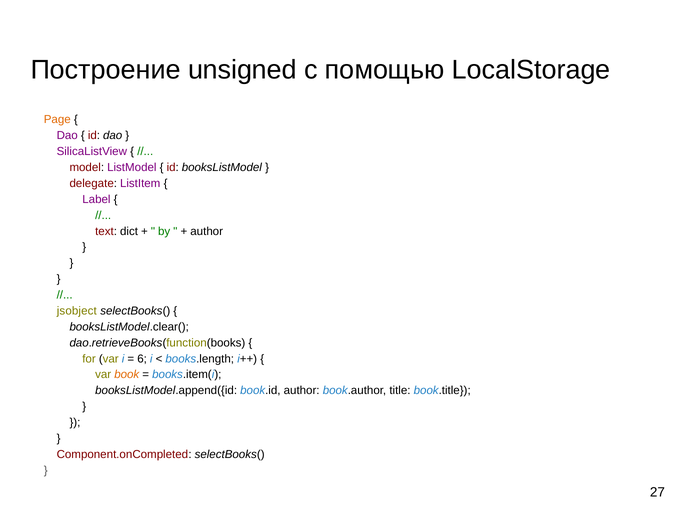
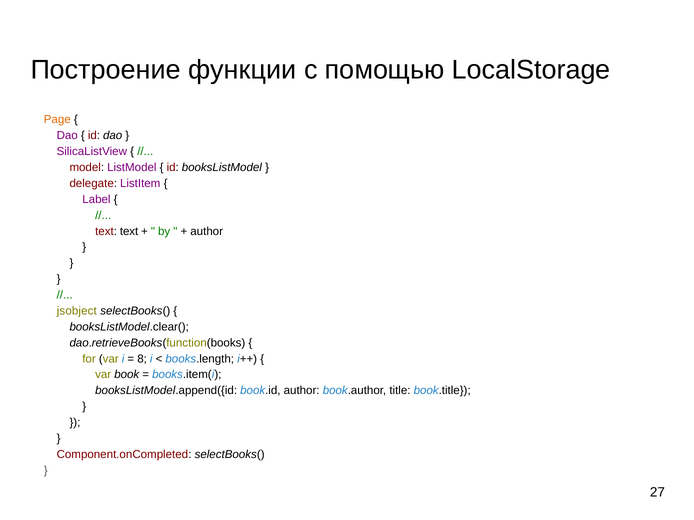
unsigned: unsigned -> функции
text dict: dict -> text
6: 6 -> 8
book colour: orange -> black
